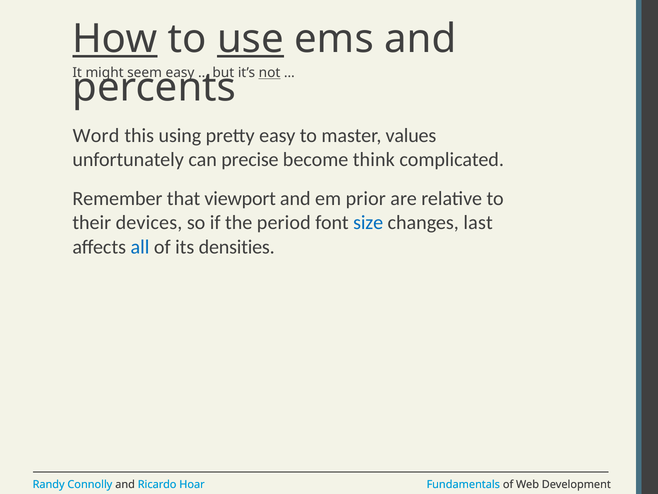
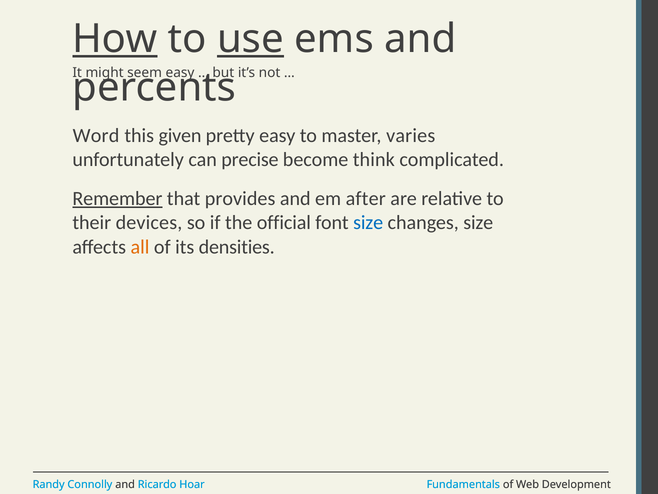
not underline: present -> none
using: using -> given
values: values -> varies
Remember underline: none -> present
viewport: viewport -> provides
prior: prior -> after
period: period -> official
changes last: last -> size
all colour: blue -> orange
